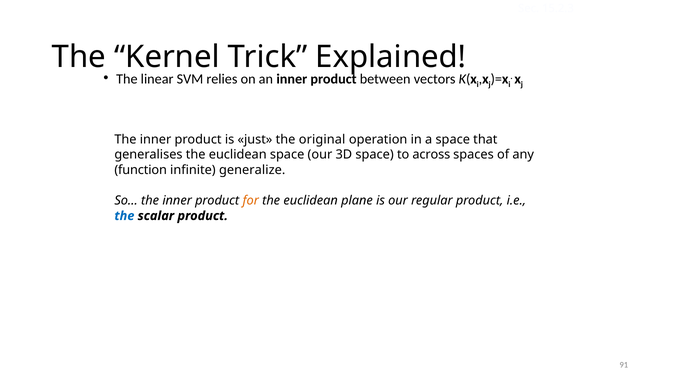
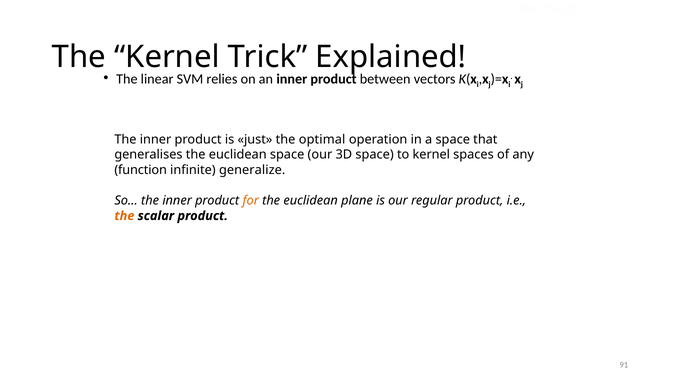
original: original -> optimal
to across: across -> kernel
the at (124, 216) colour: blue -> orange
